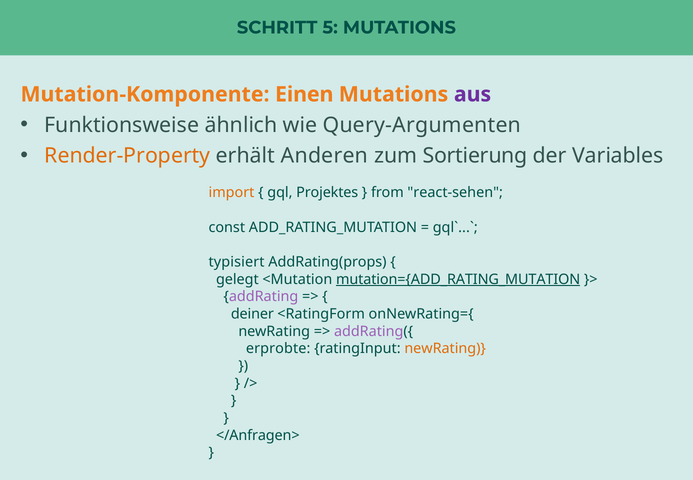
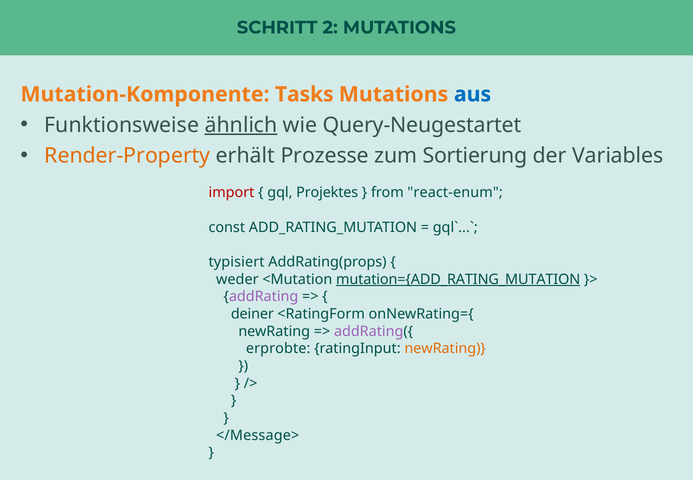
5: 5 -> 2
Einen: Einen -> Tasks
aus colour: purple -> blue
ähnlich underline: none -> present
Query-Argumenten: Query-Argumenten -> Query-Neugestartet
Anderen: Anderen -> Prozesse
import colour: orange -> red
react-sehen: react-sehen -> react-enum
gelegt: gelegt -> weder
</Anfragen>: </Anfragen> -> </Message>
